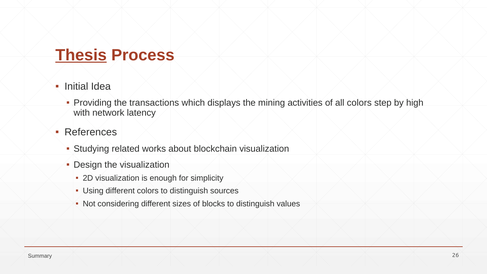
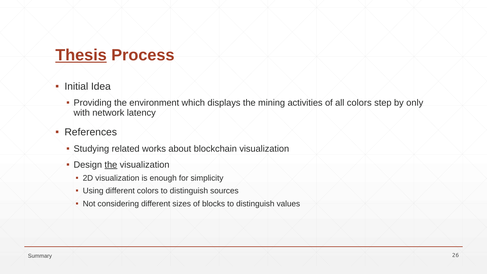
transactions: transactions -> environment
high: high -> only
the at (111, 165) underline: none -> present
